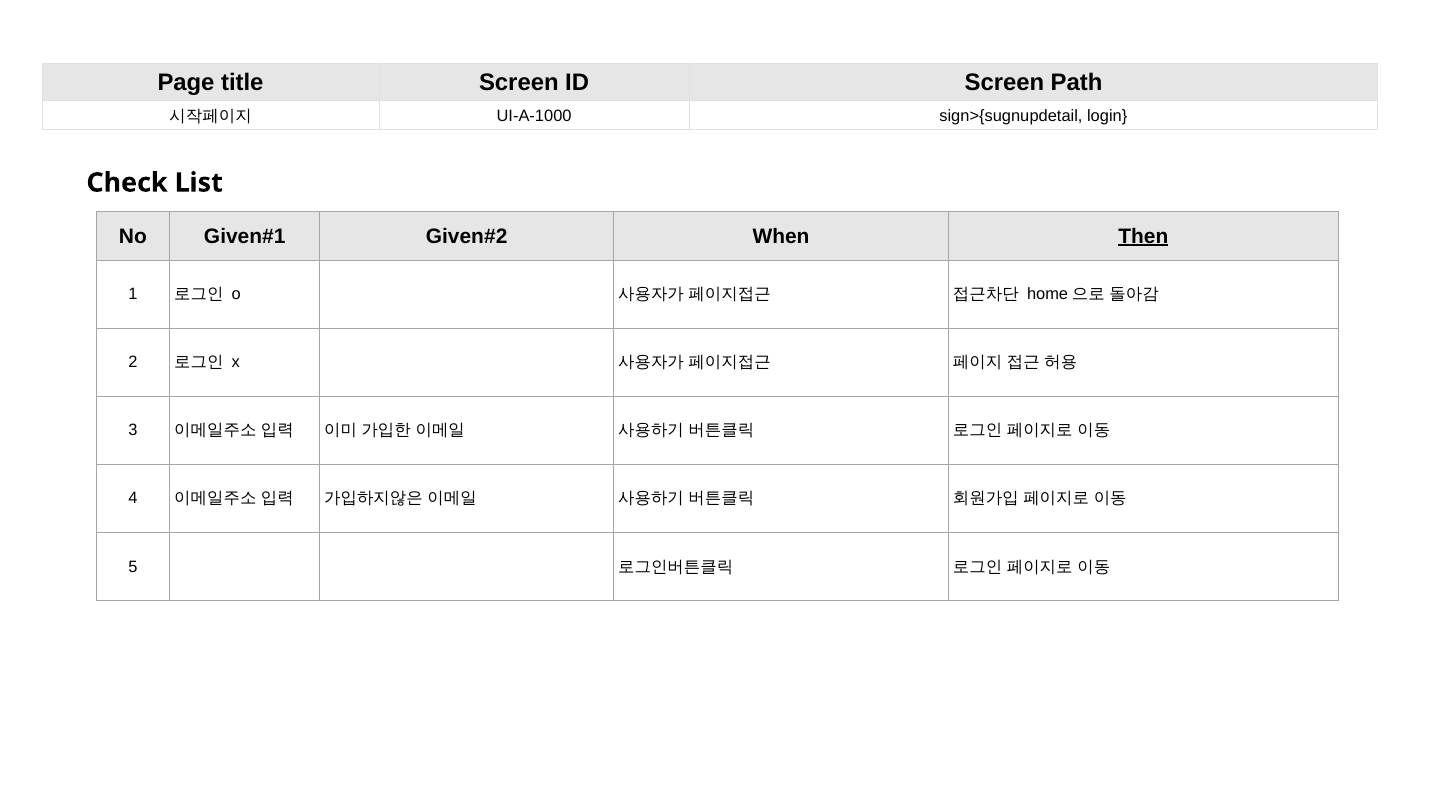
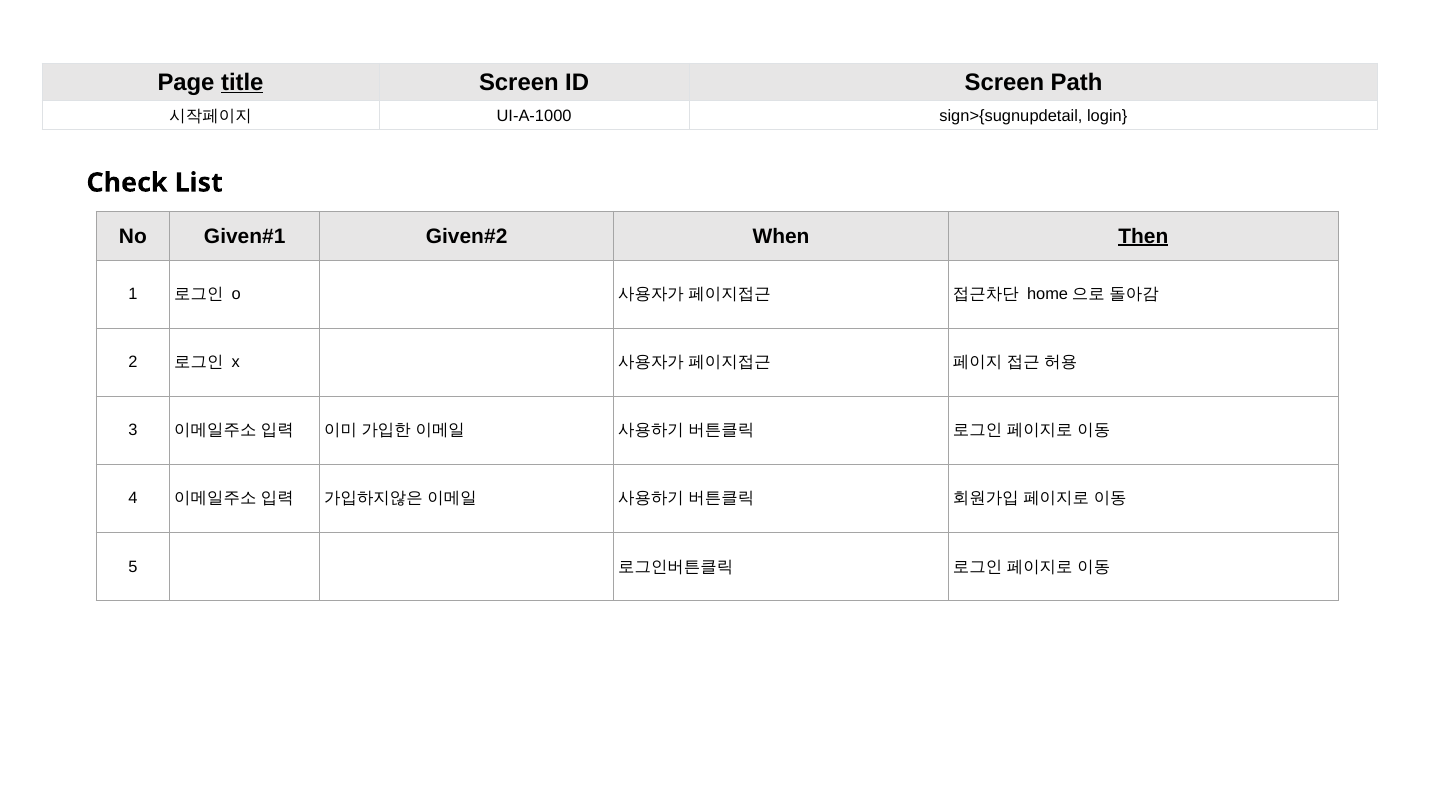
title underline: none -> present
